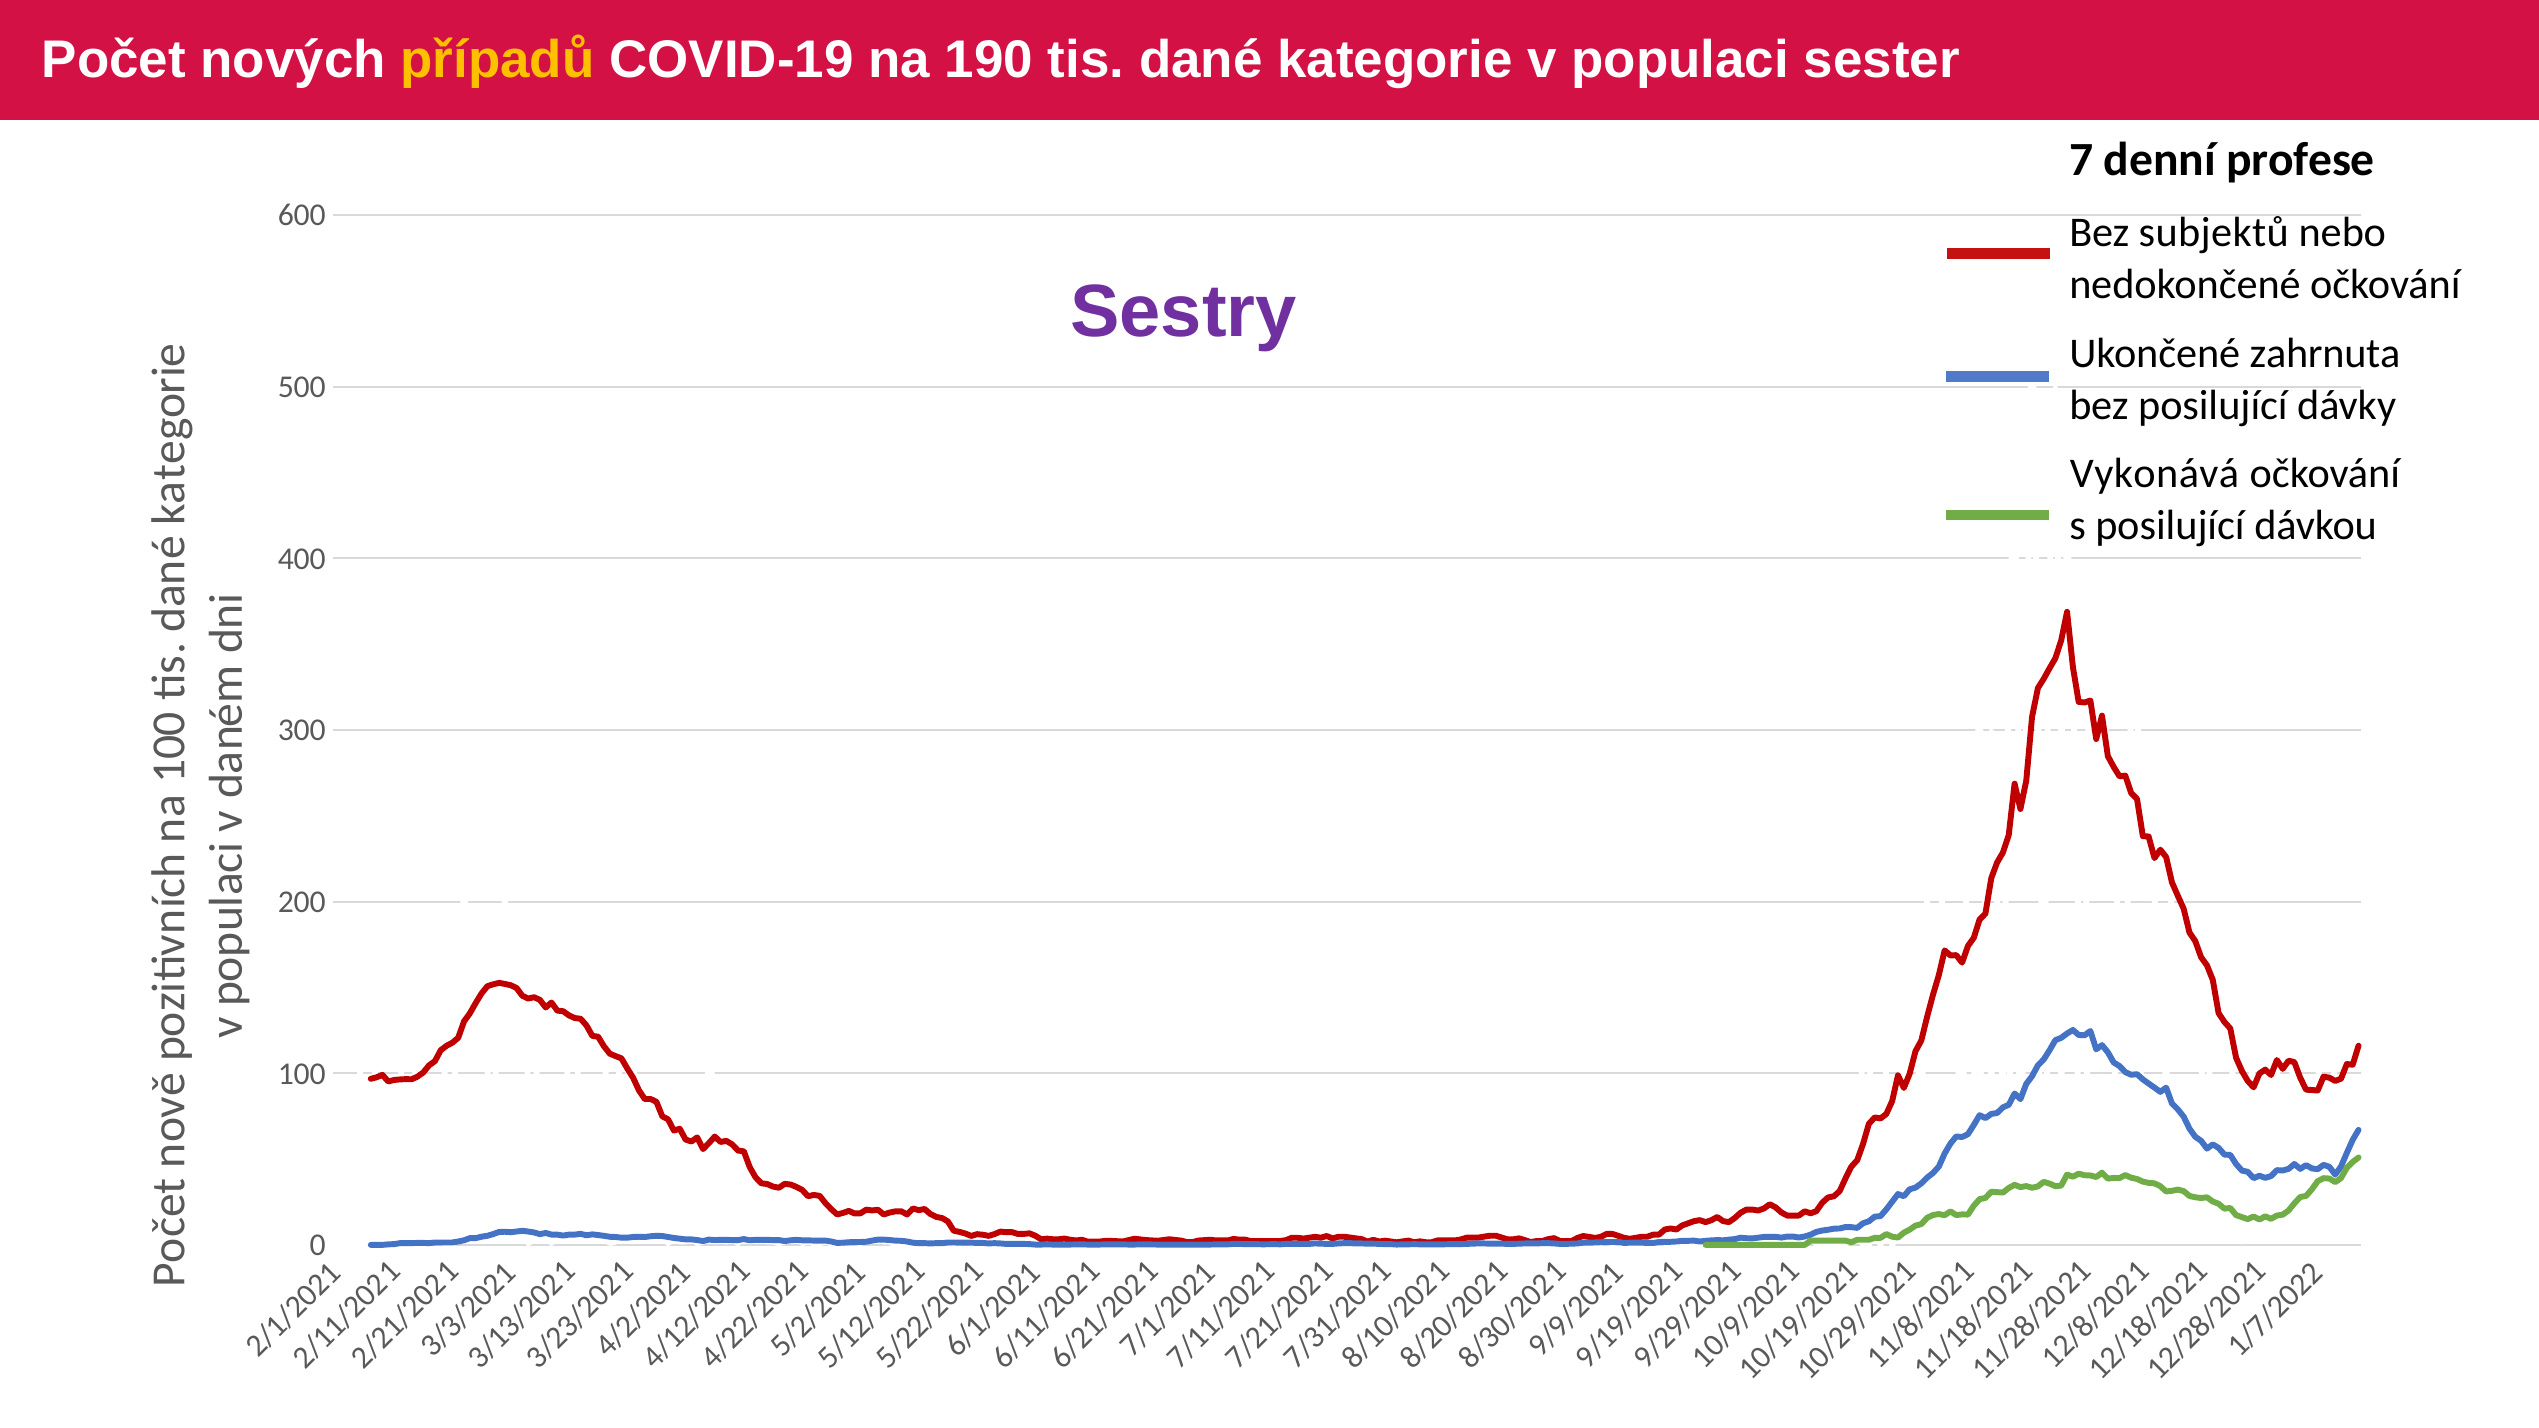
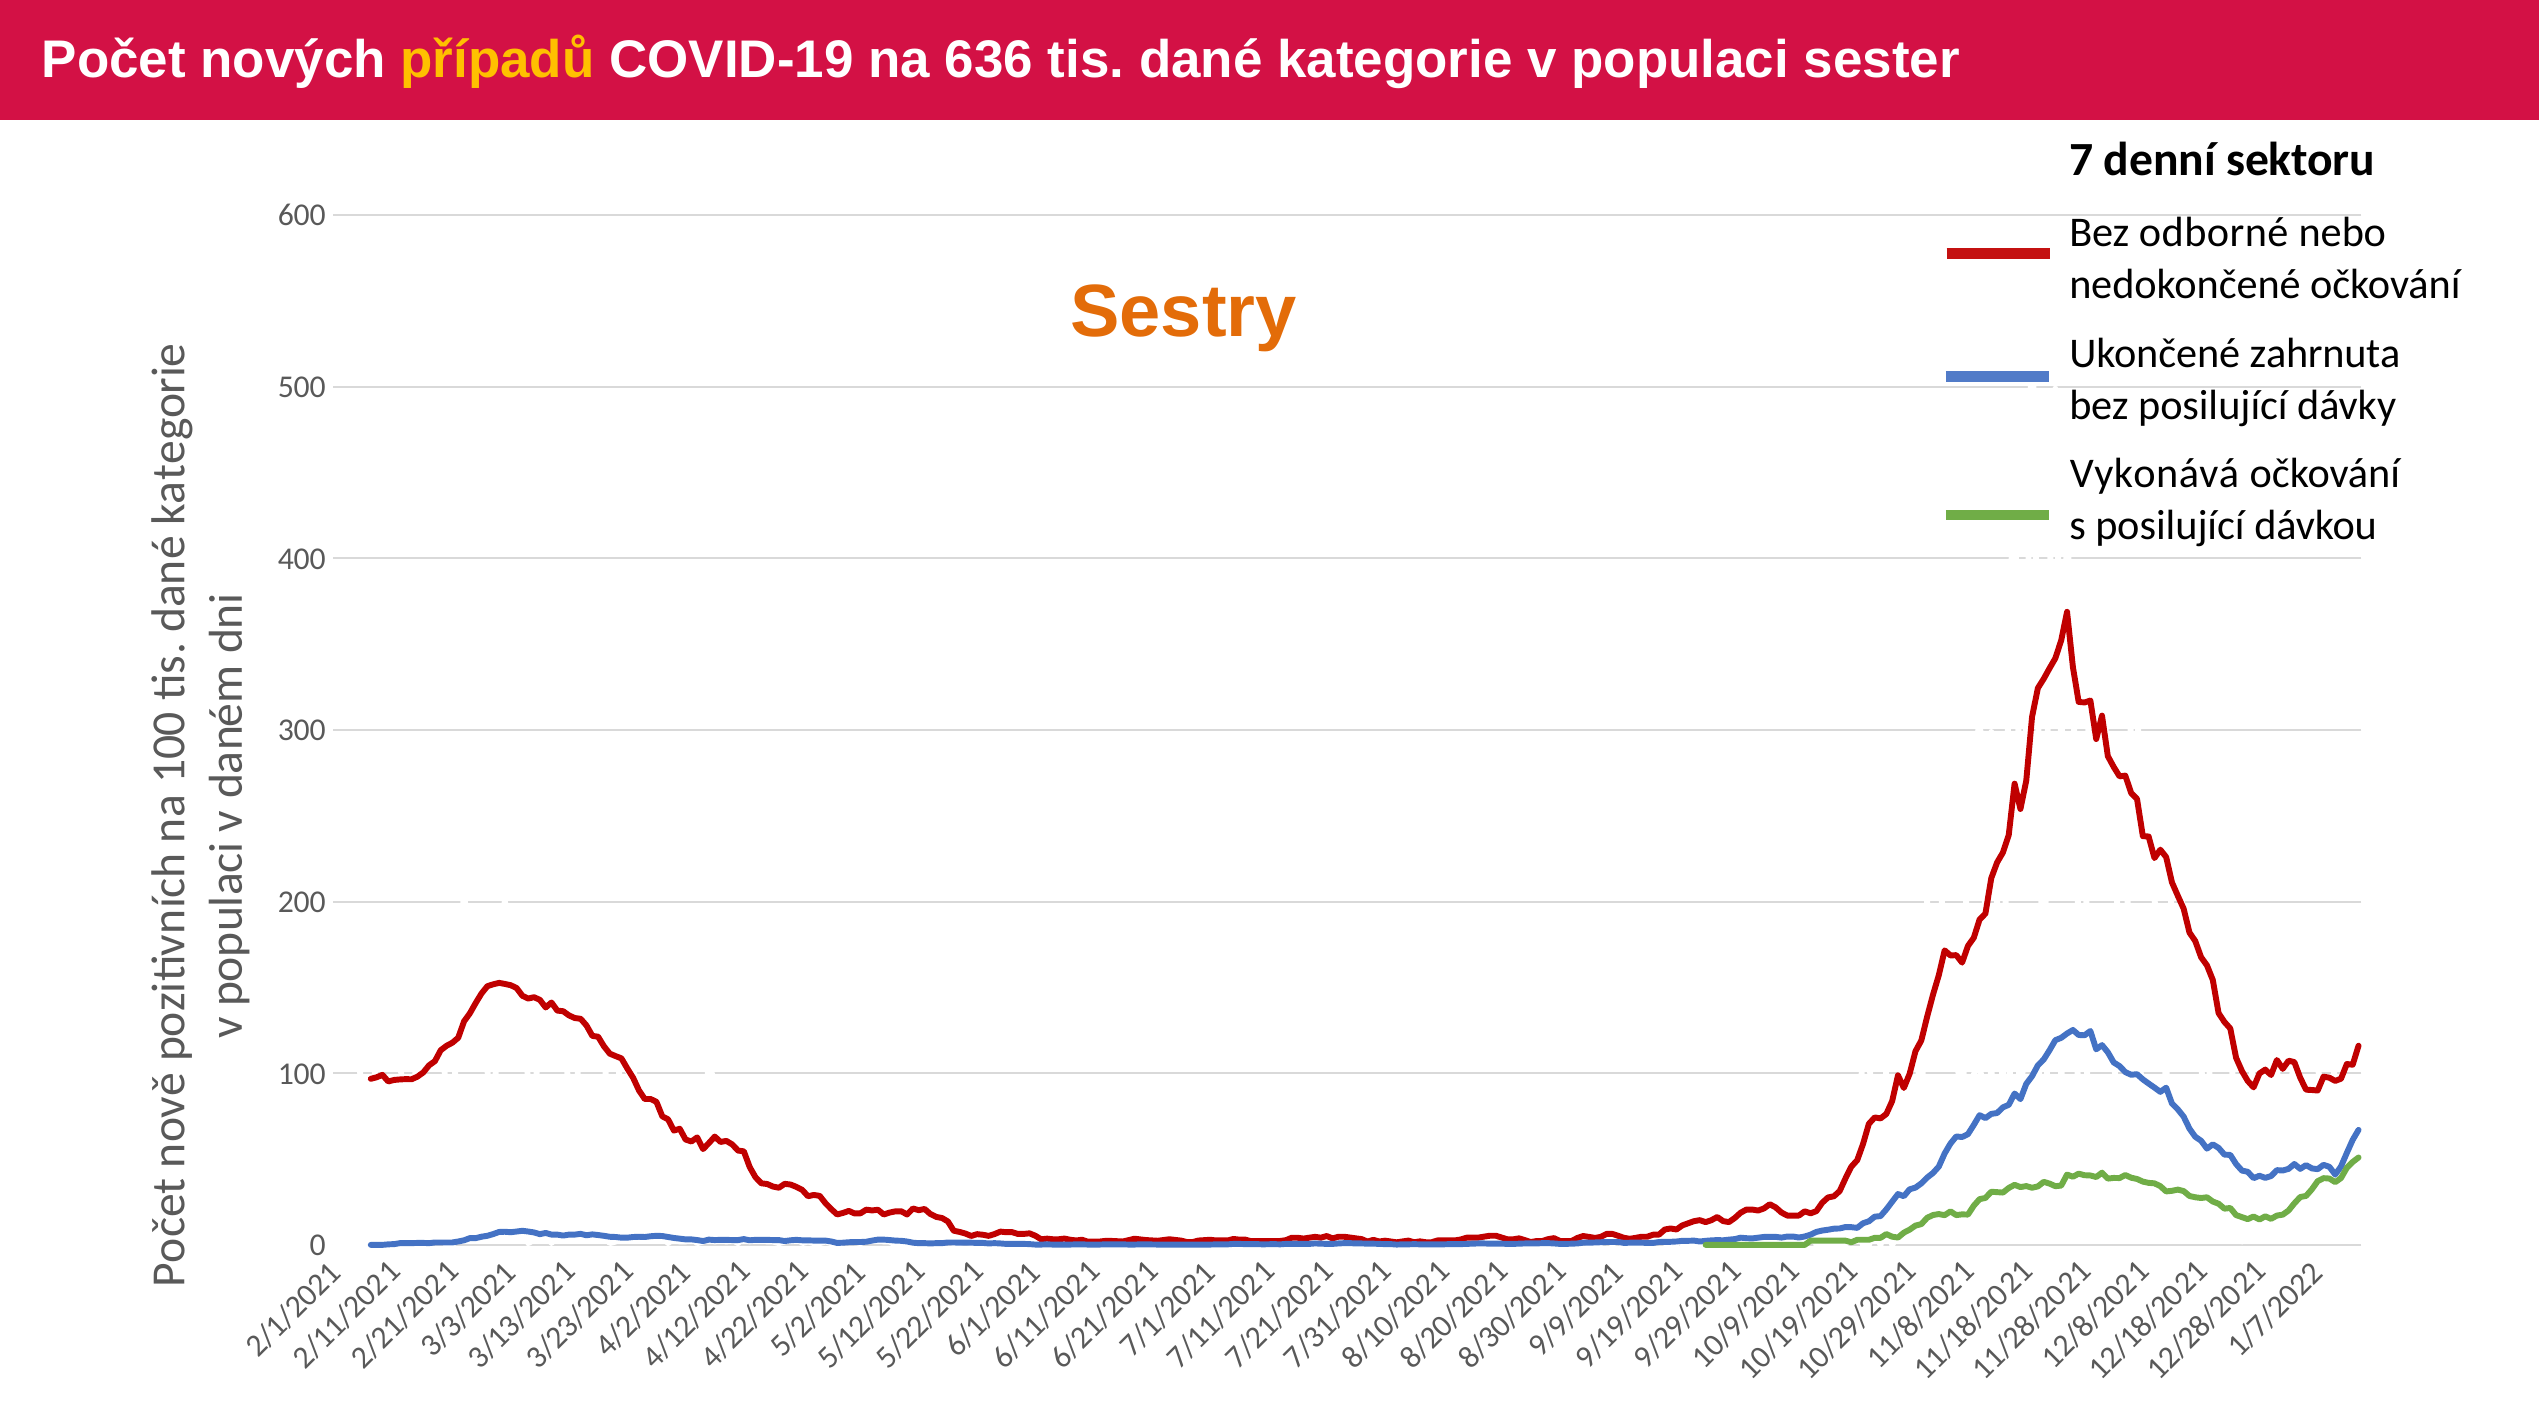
190: 190 -> 636
profese: profese -> sektoru
subjektů: subjektů -> odborné
Sestry colour: purple -> orange
